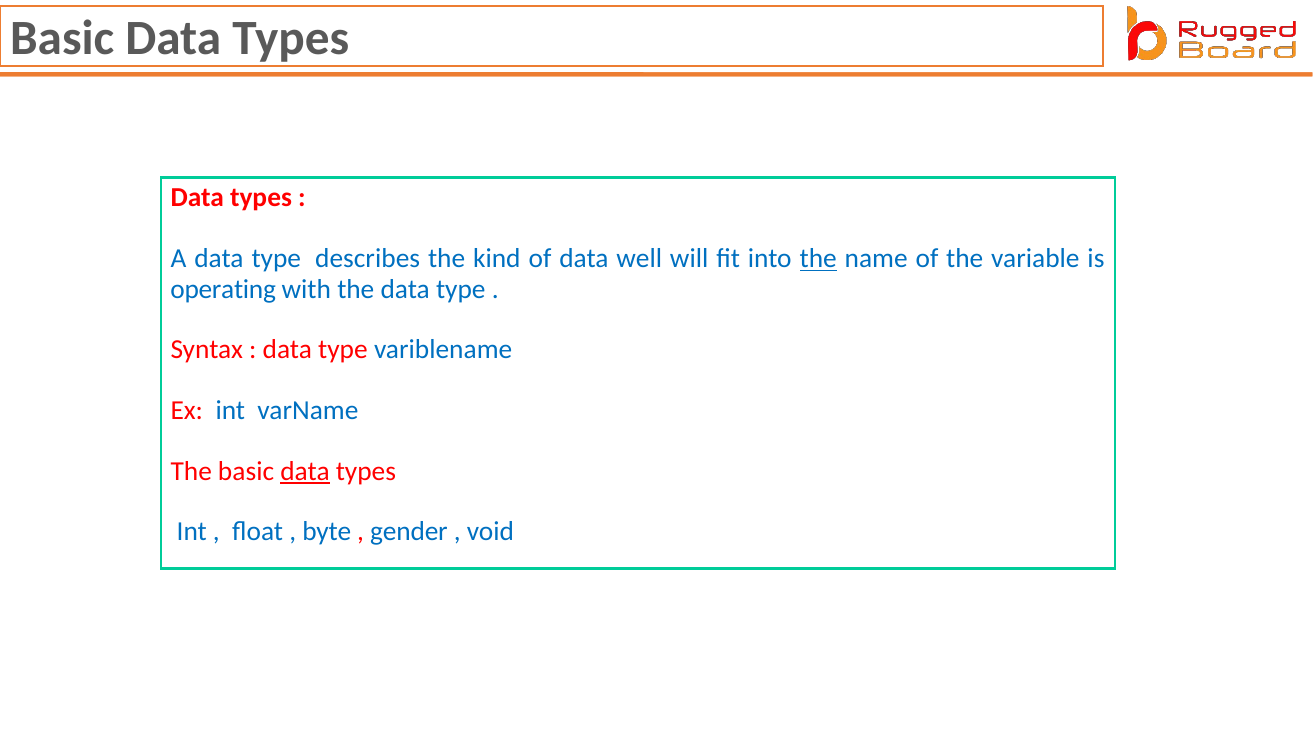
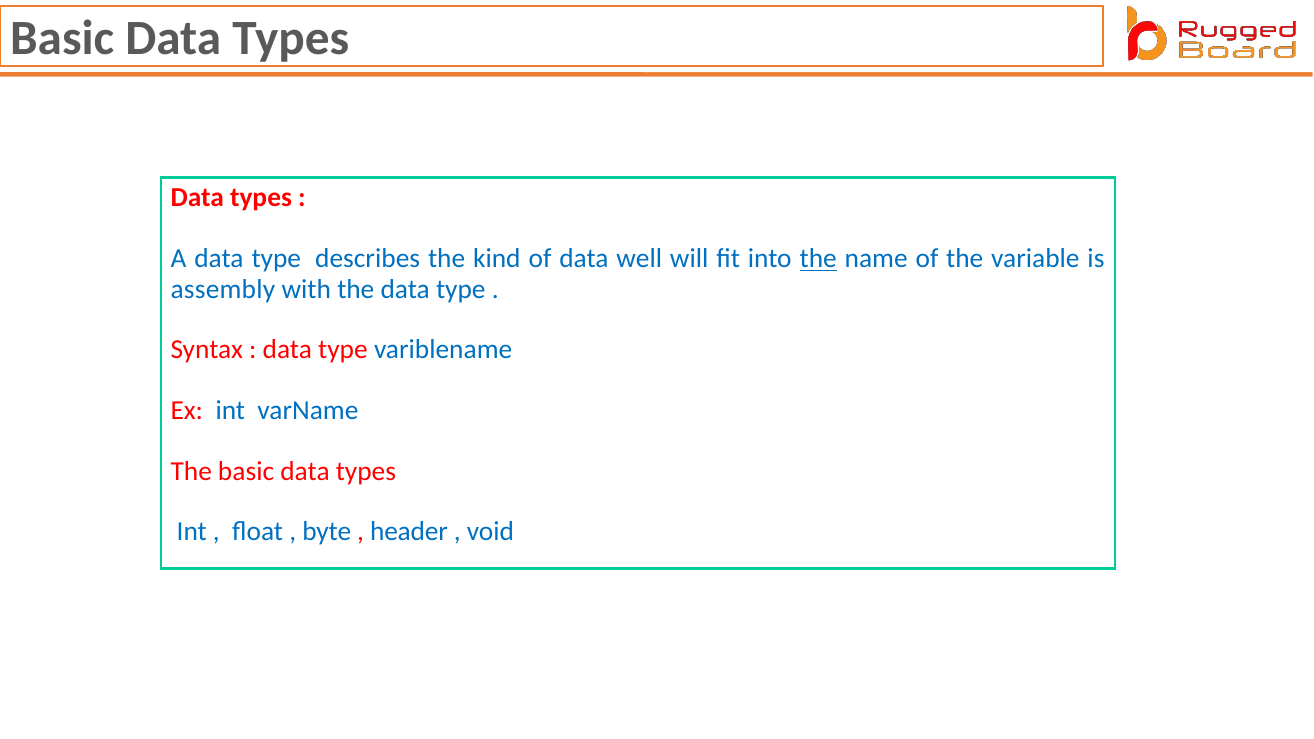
operating: operating -> assembly
data at (305, 471) underline: present -> none
gender: gender -> header
